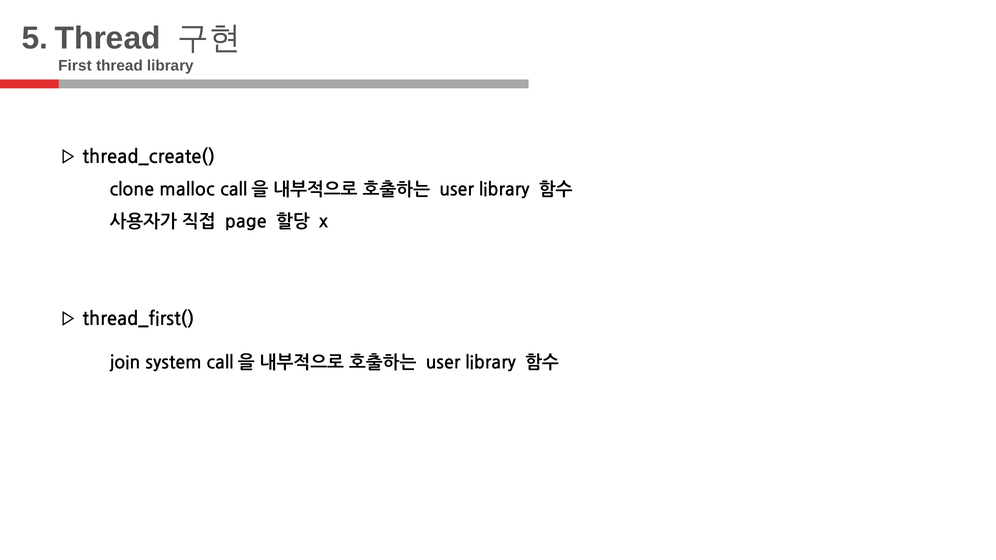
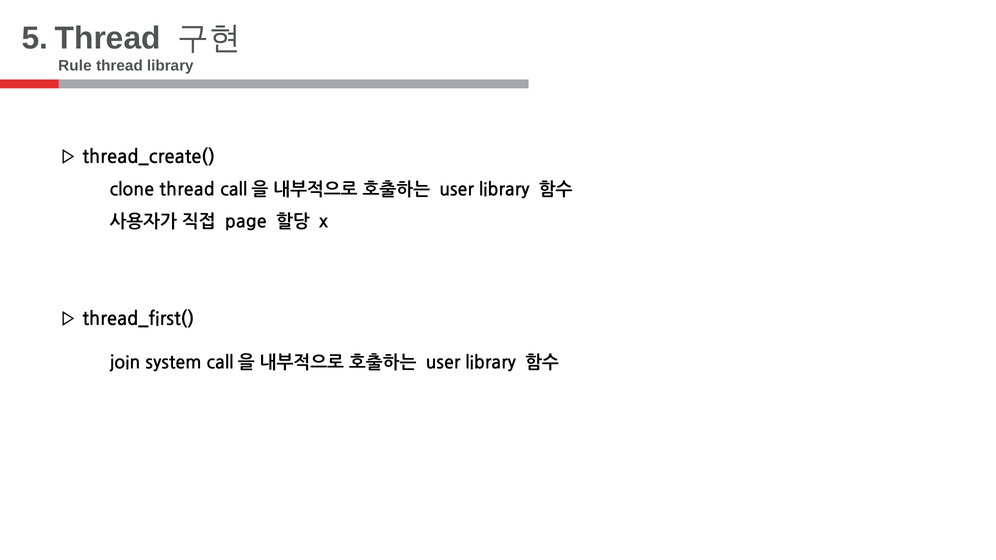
First: First -> Rule
clone malloc: malloc -> thread
